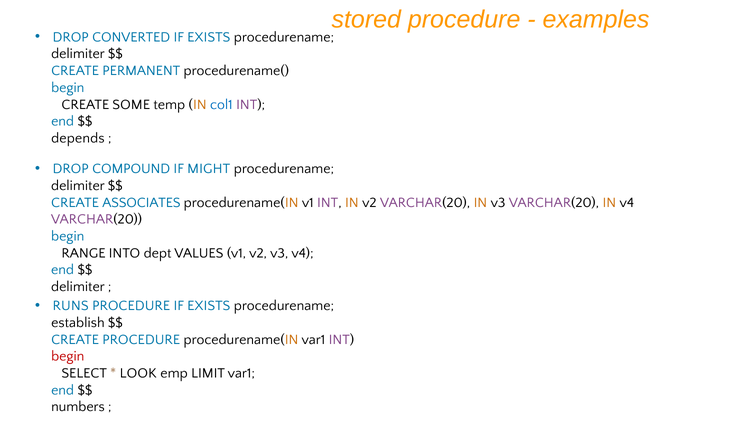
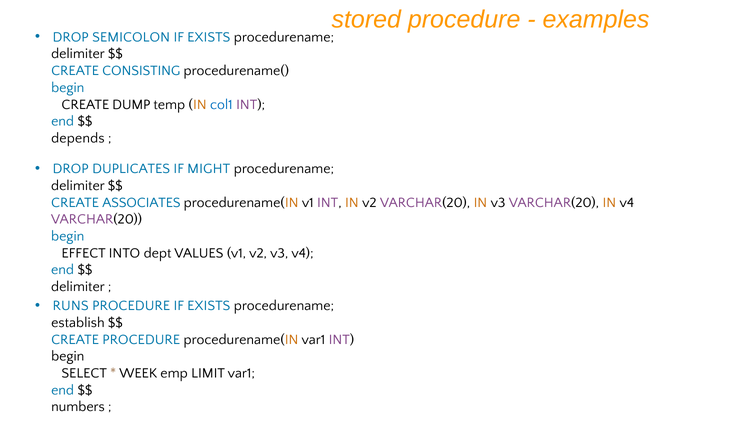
CONVERTED: CONVERTED -> SEMICOLON
PERMANENT: PERMANENT -> CONSISTING
SOME: SOME -> DUMP
COMPOUND: COMPOUND -> DUPLICATES
RANGE: RANGE -> EFFECT
begin at (68, 357) colour: red -> black
LOOK: LOOK -> WEEK
